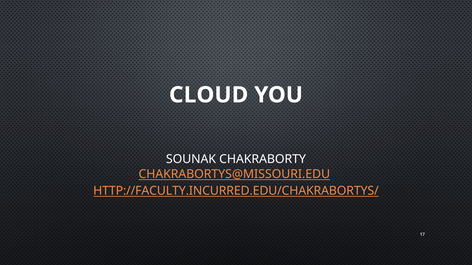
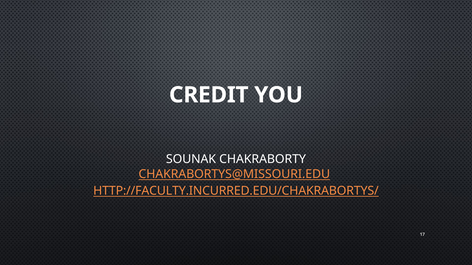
CLOUD: CLOUD -> CREDIT
